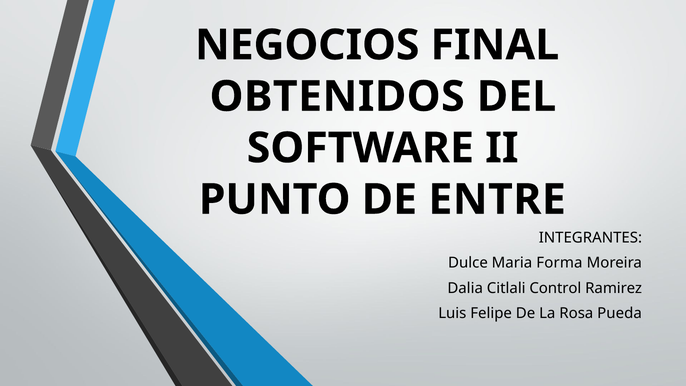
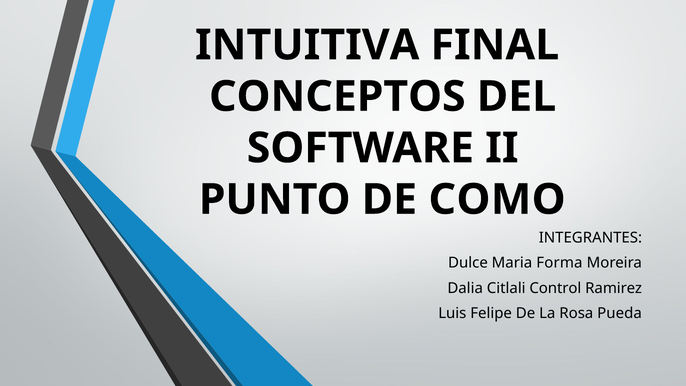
NEGOCIOS: NEGOCIOS -> INTUITIVA
OBTENIDOS: OBTENIDOS -> CONCEPTOS
ENTRE: ENTRE -> COMO
